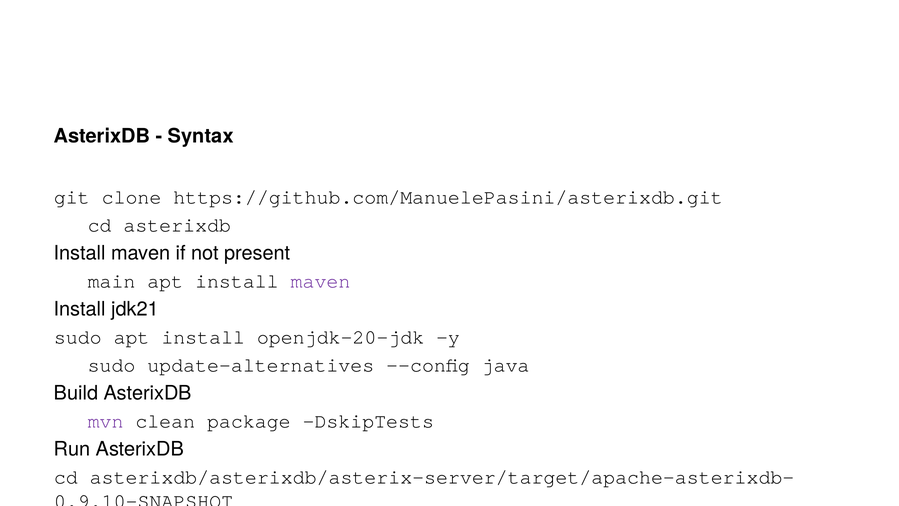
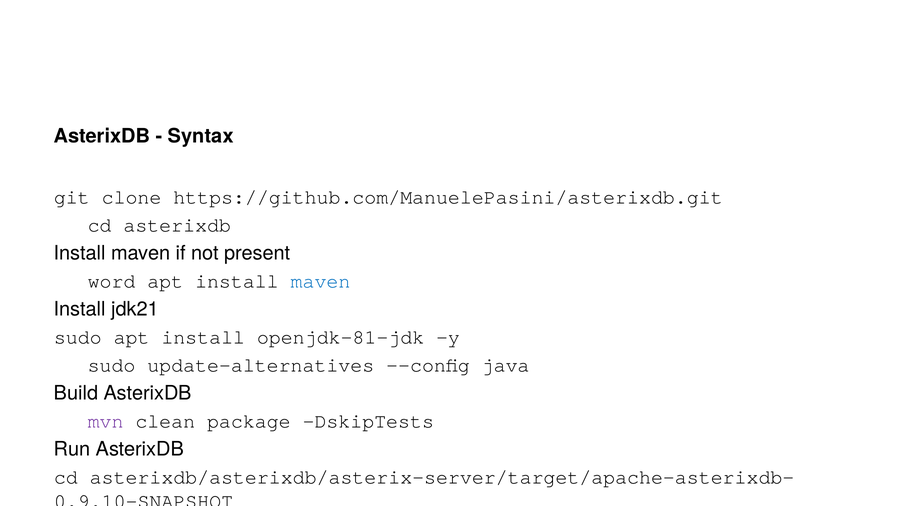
main: main -> word
maven at (320, 281) colour: purple -> blue
openjdk-20-jdk: openjdk-20-jdk -> openjdk-81-jdk
